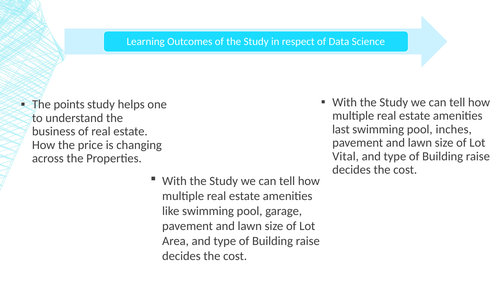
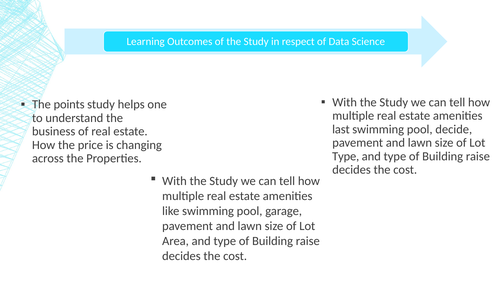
inches: inches -> decide
Vital at (346, 156): Vital -> Type
